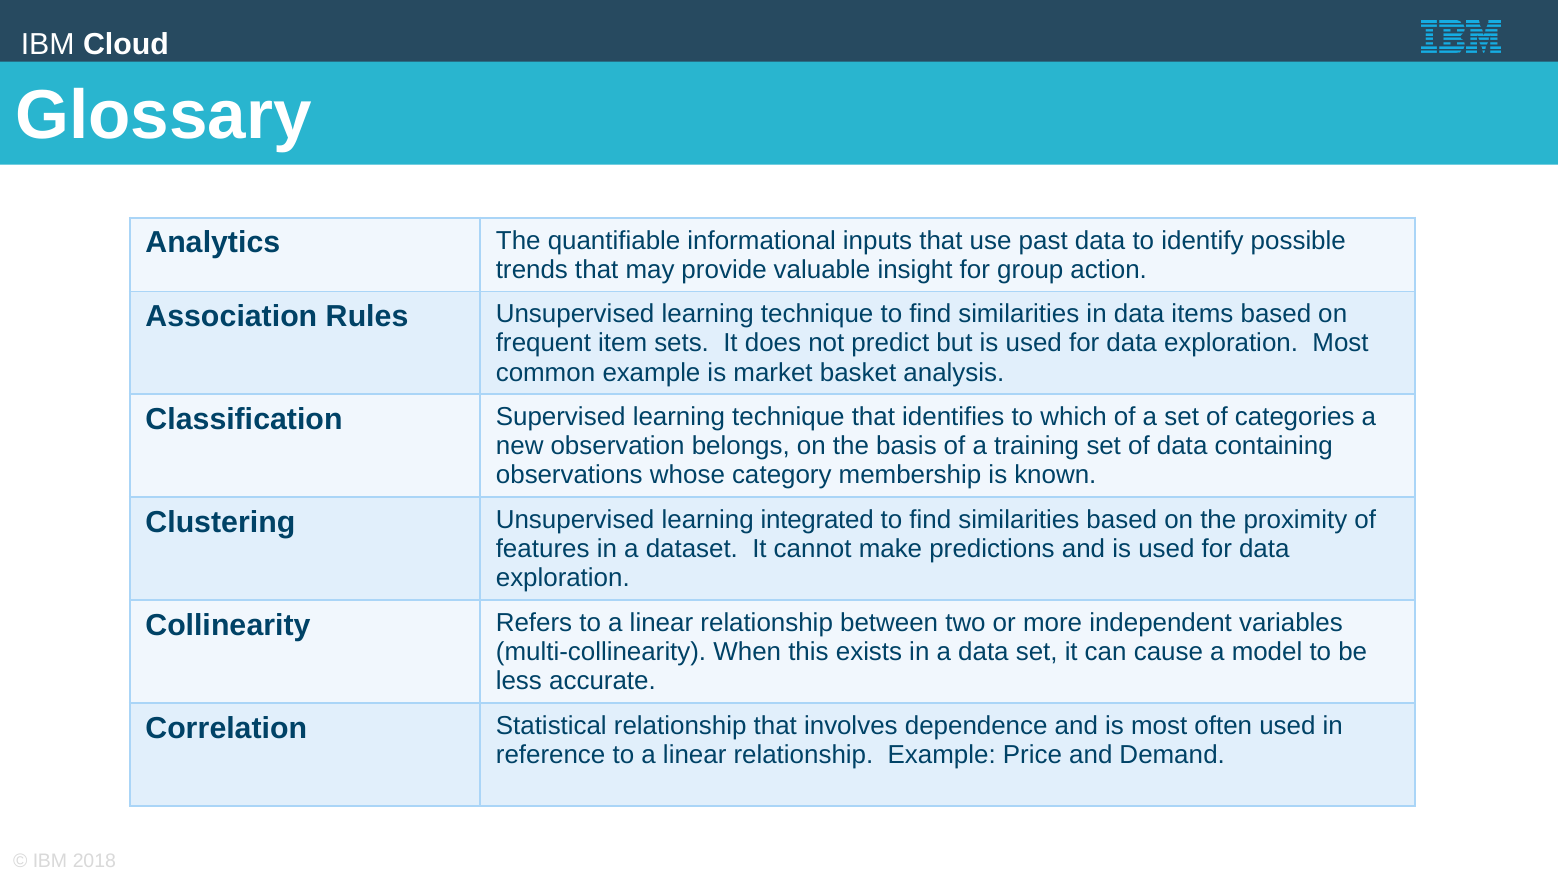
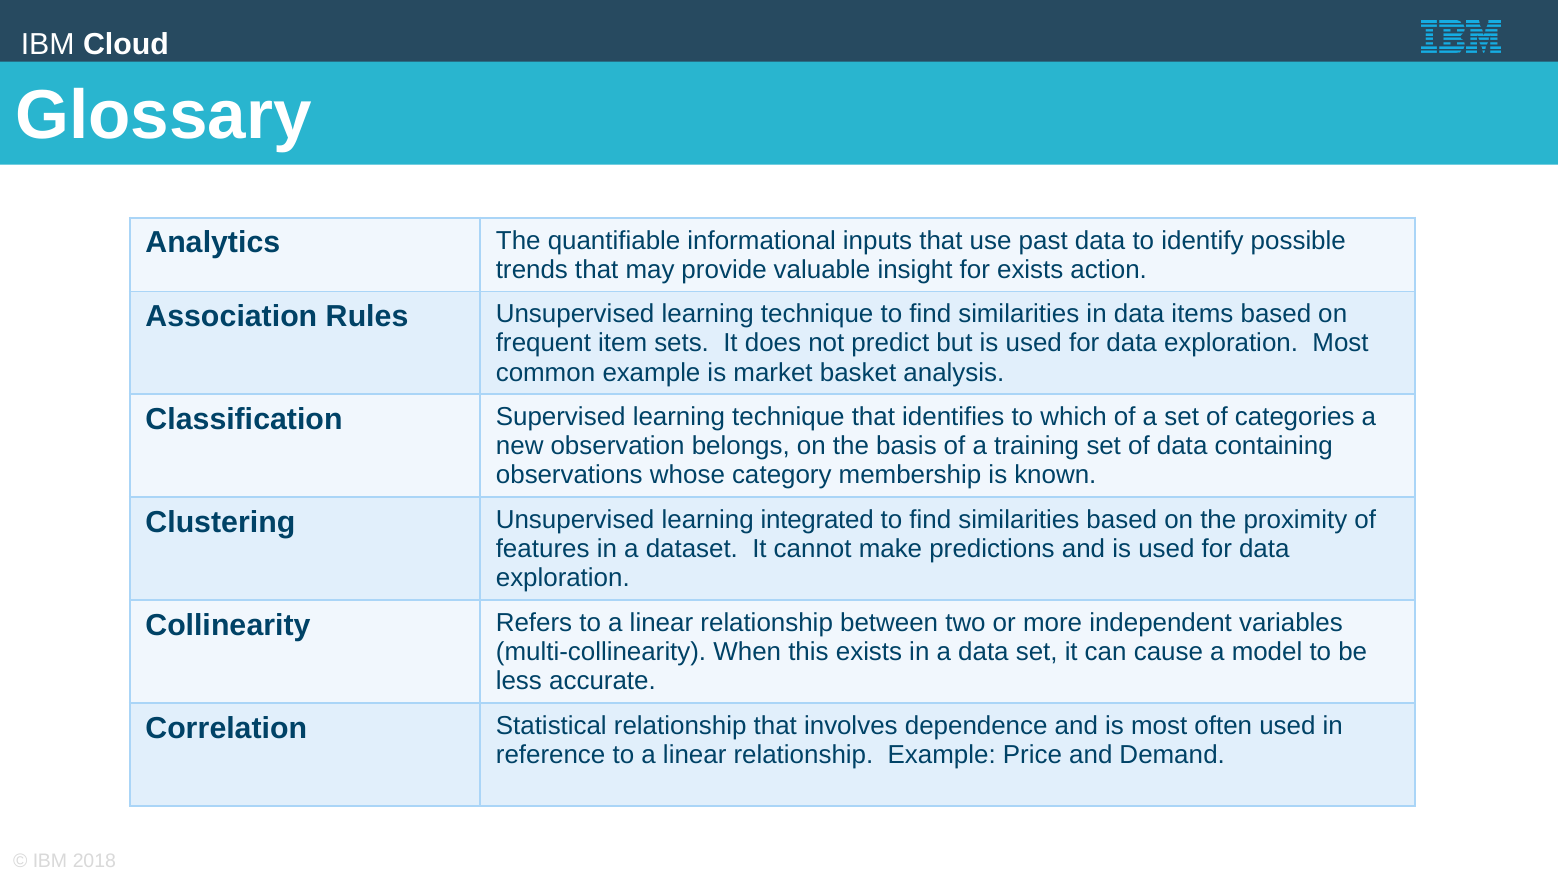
for group: group -> exists
